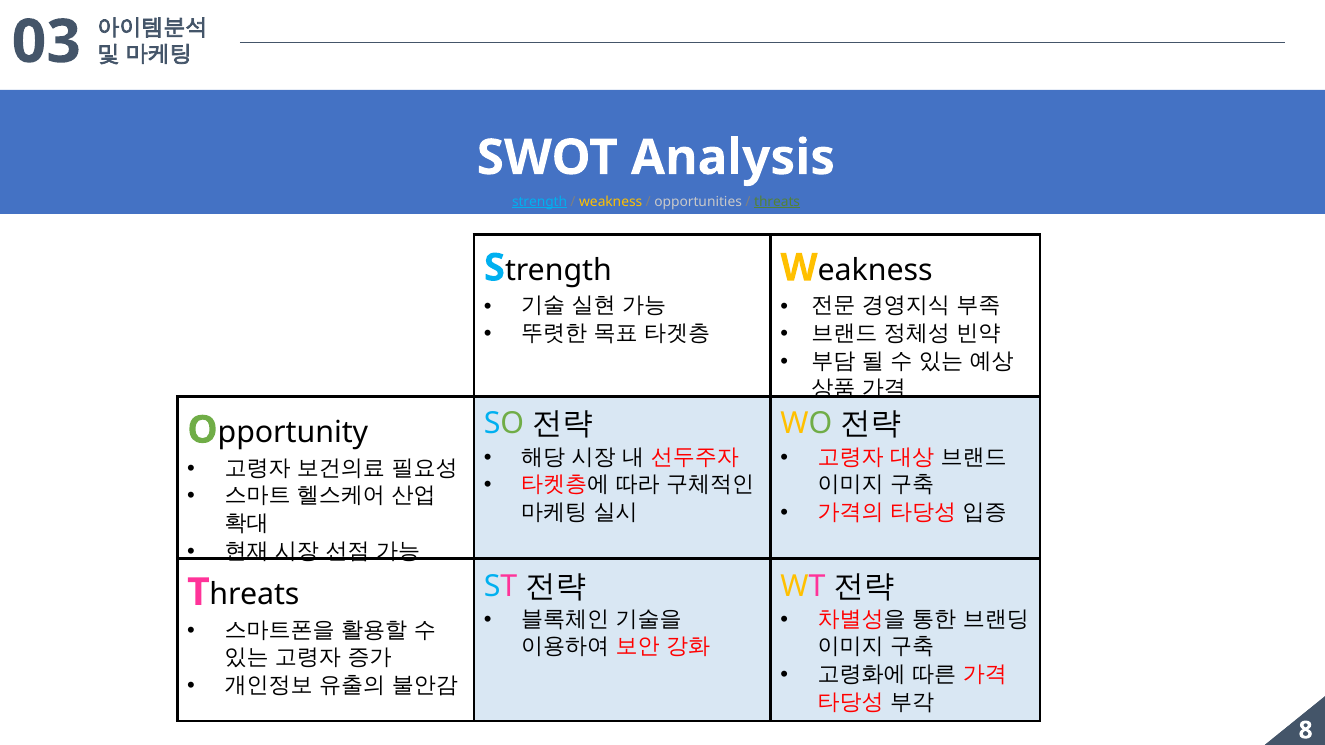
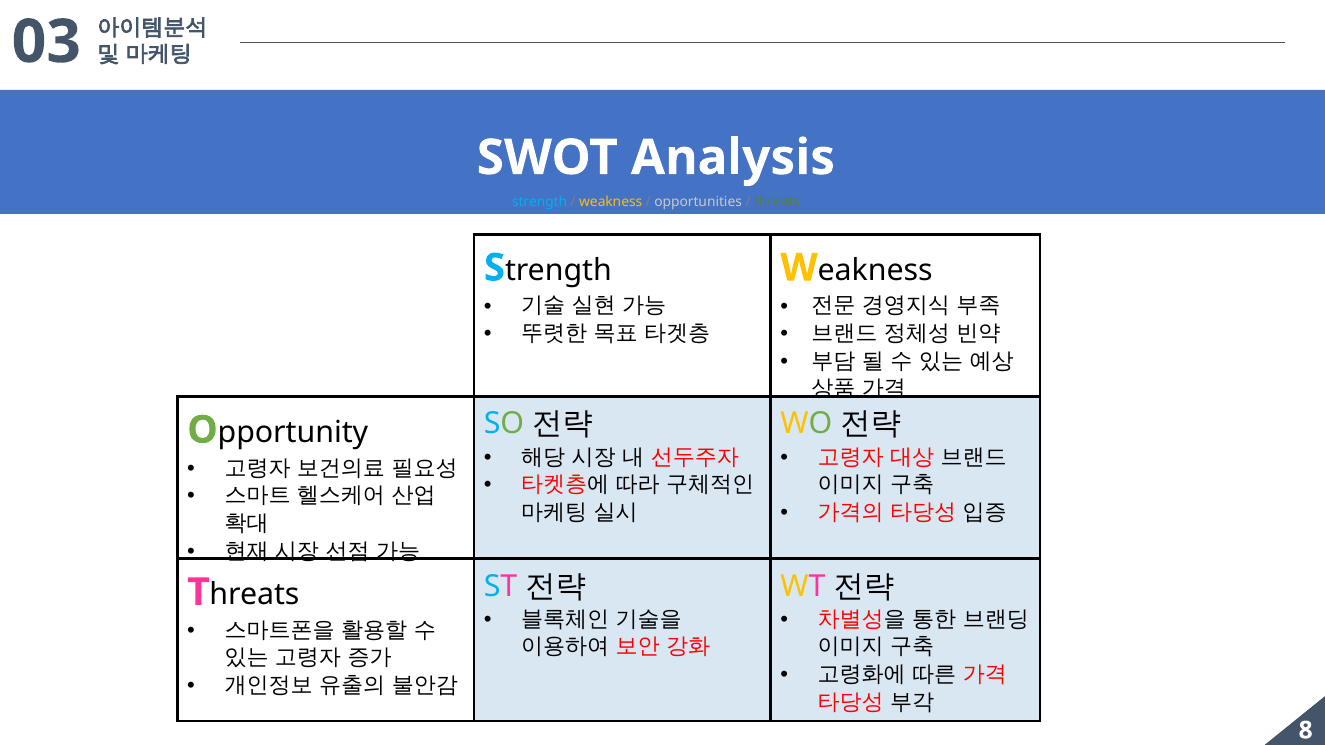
strength at (540, 202) underline: present -> none
